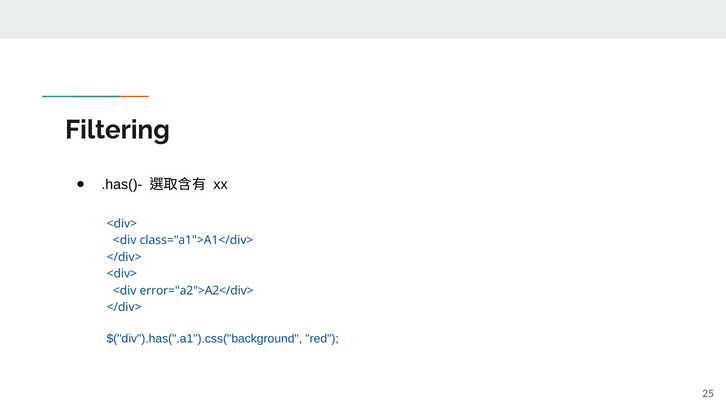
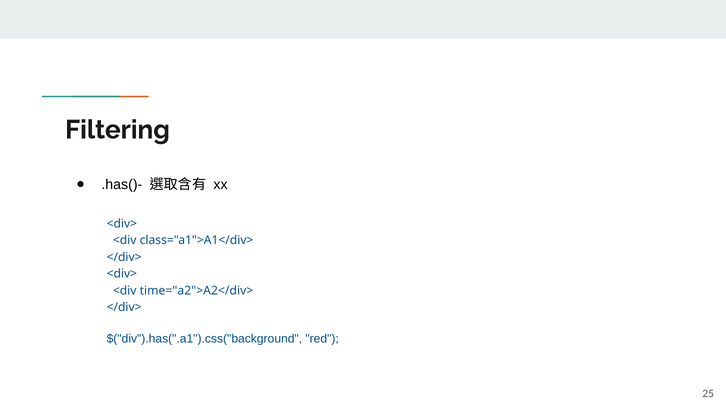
error="a2">A2</div>: error="a2">A2</div> -> time="a2">A2</div>
